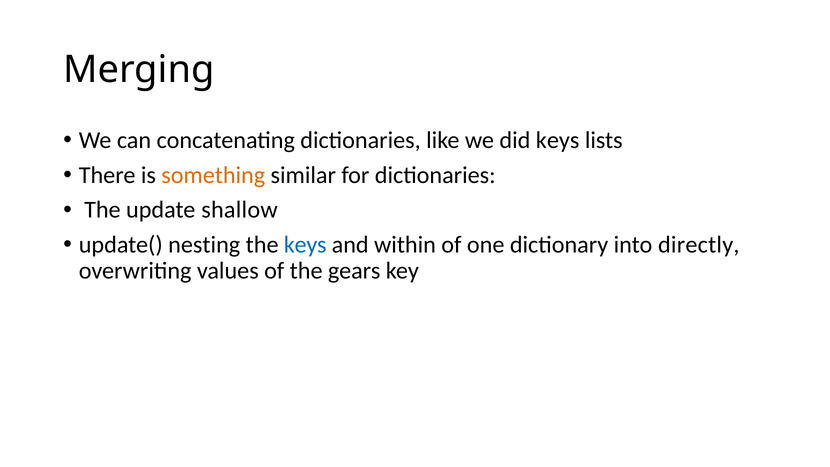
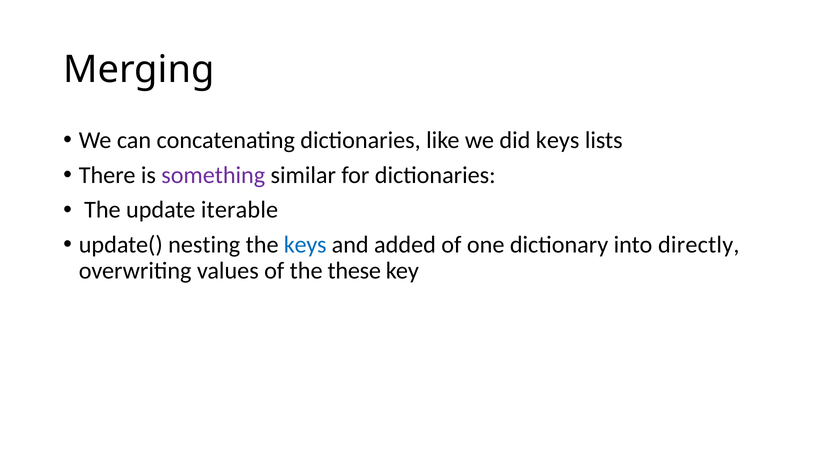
something colour: orange -> purple
shallow: shallow -> iterable
within: within -> added
gears: gears -> these
